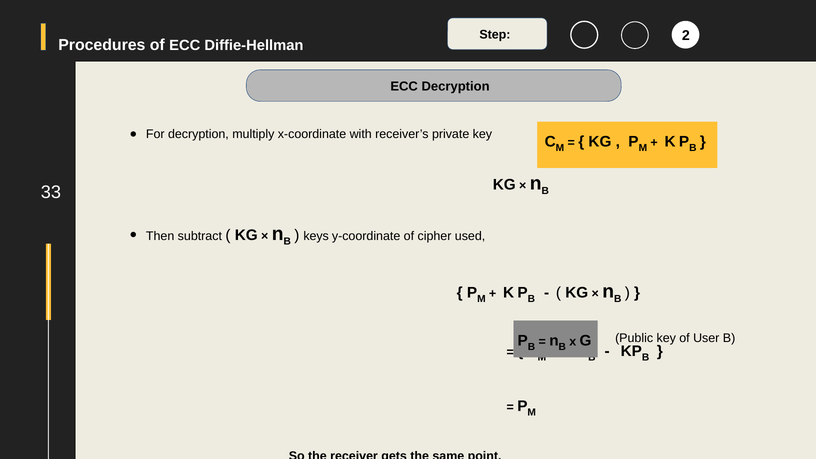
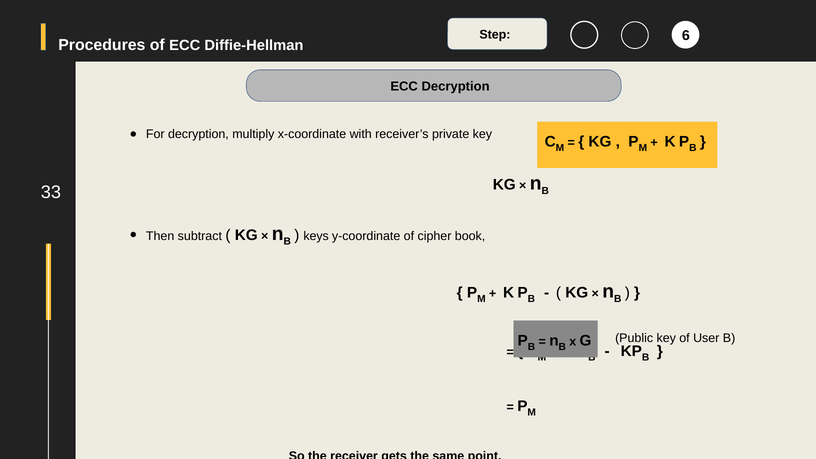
2: 2 -> 6
used: used -> book
